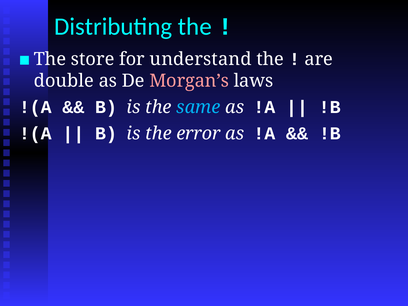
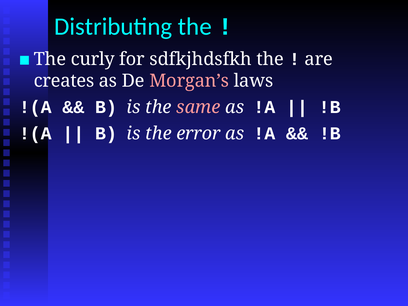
store: store -> curly
understand: understand -> sdfkjhdsfkh
double: double -> creates
same colour: light blue -> pink
